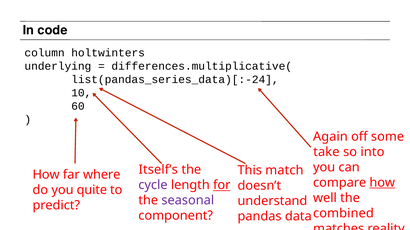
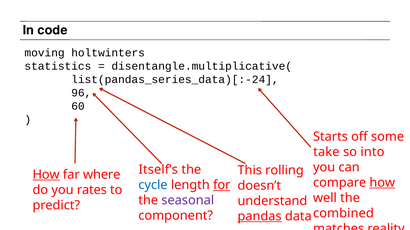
column: column -> moving
underlying: underlying -> statistics
differences.multiplicative(: differences.multiplicative( -> disentangle.multiplicative(
10: 10 -> 96
Again: Again -> Starts
match: match -> rolling
How at (46, 175) underline: none -> present
cycle colour: purple -> blue
quite: quite -> rates
pandas underline: none -> present
